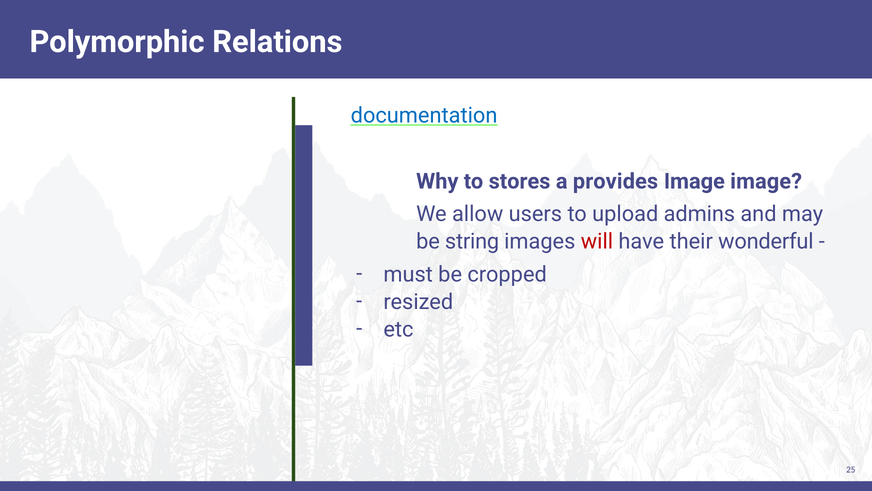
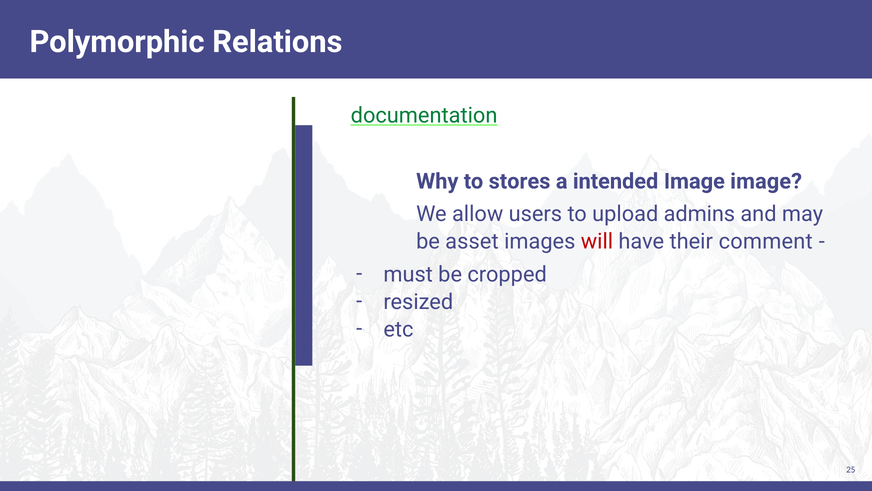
documentation colour: blue -> green
provides: provides -> intended
string: string -> asset
wonderful: wonderful -> comment
